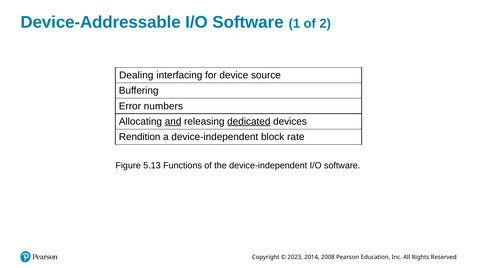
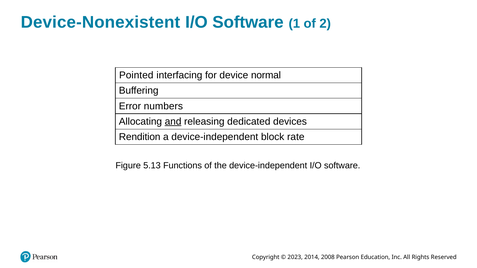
Device-Addressable: Device-Addressable -> Device-Nonexistent
Dealing: Dealing -> Pointed
source: source -> normal
dedicated underline: present -> none
